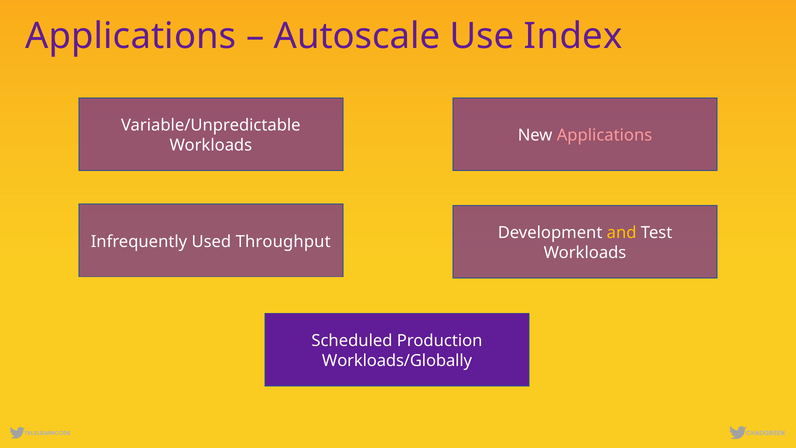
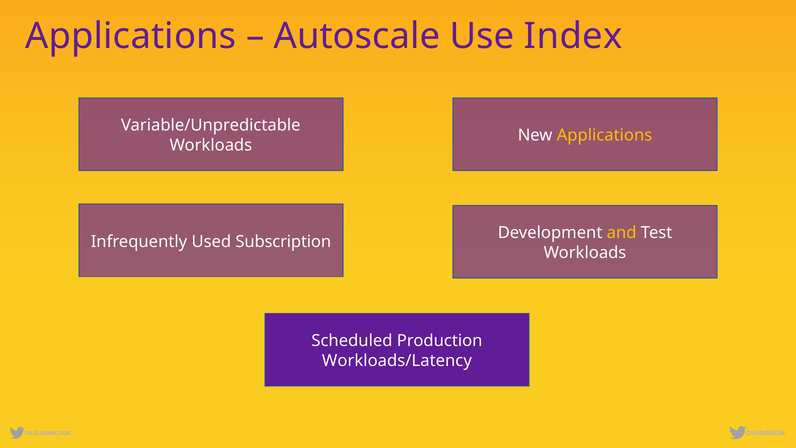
Applications at (605, 135) colour: pink -> yellow
Throughput: Throughput -> Subscription
Workloads/Globally: Workloads/Globally -> Workloads/Latency
